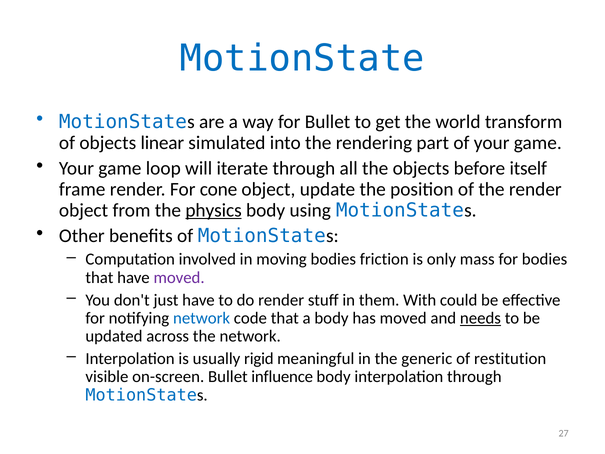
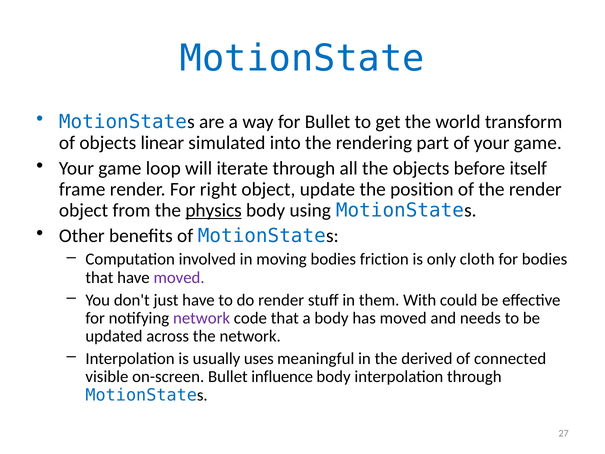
cone: cone -> right
mass: mass -> cloth
network at (202, 318) colour: blue -> purple
needs underline: present -> none
rigid: rigid -> uses
generic: generic -> derived
restitution: restitution -> connected
